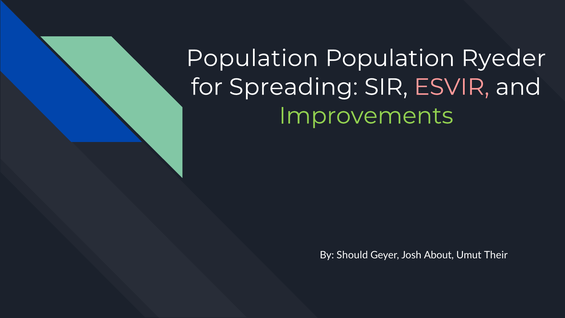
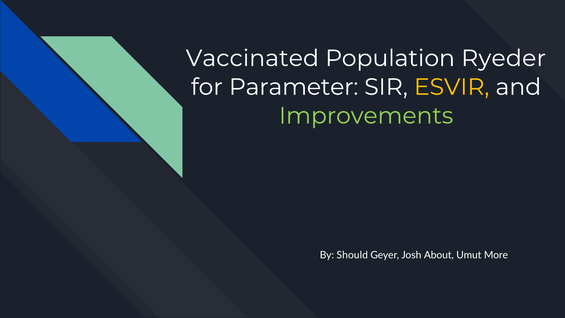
Population at (252, 58): Population -> Vaccinated
Spreading: Spreading -> Parameter
ESVIR colour: pink -> yellow
Their: Their -> More
